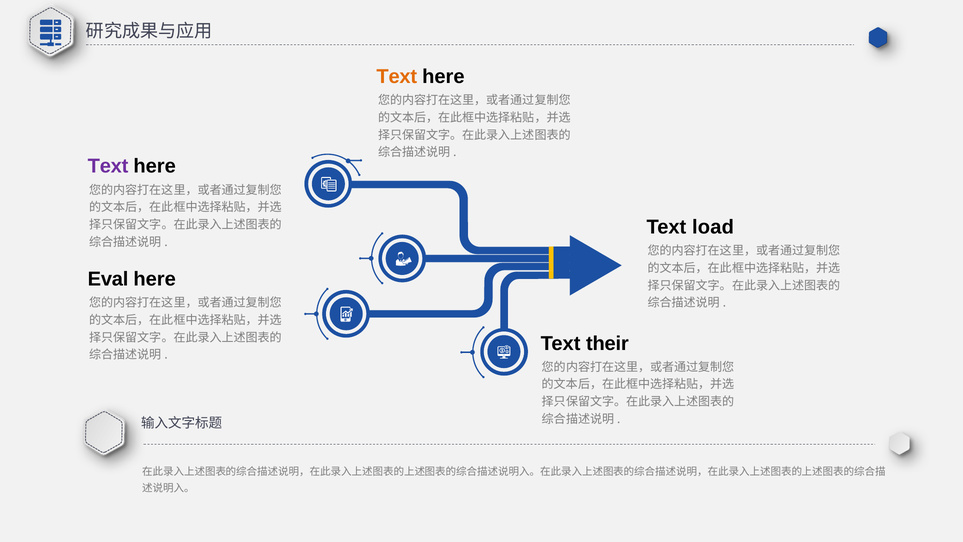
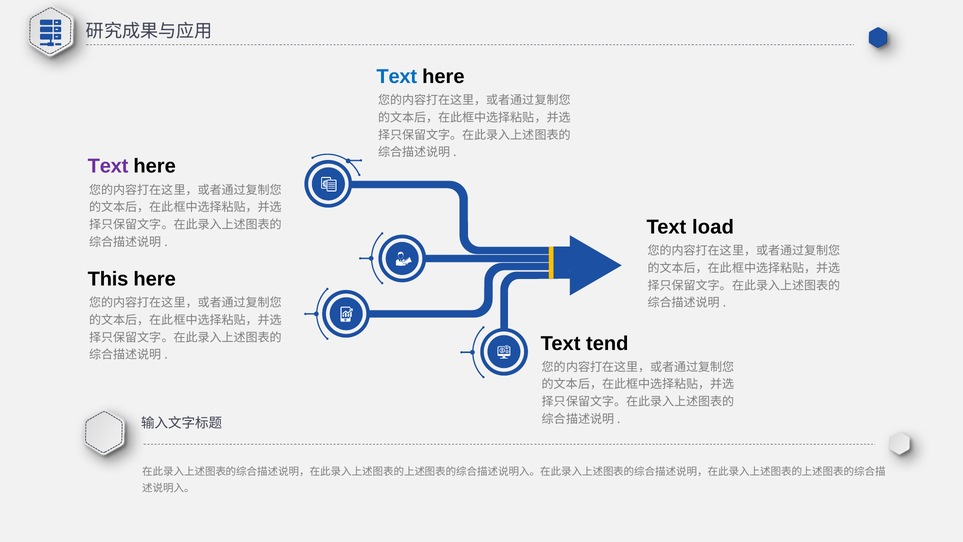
Text at (397, 77) colour: orange -> blue
Eval: Eval -> This
their: their -> tend
